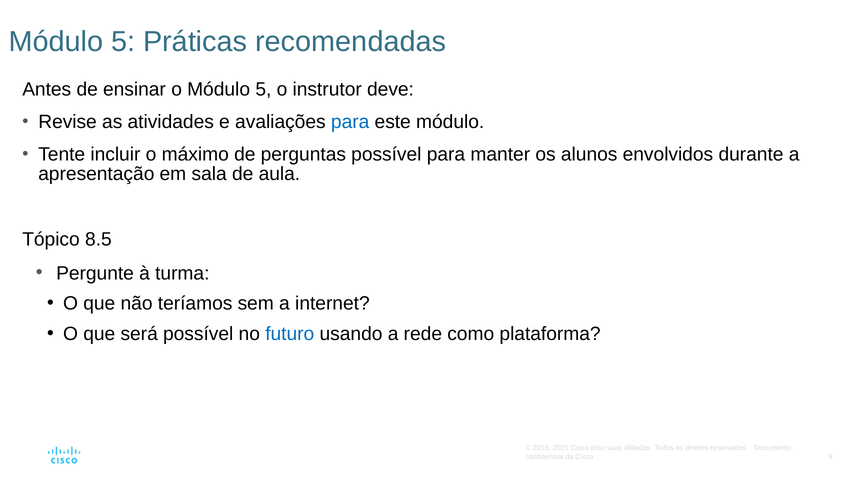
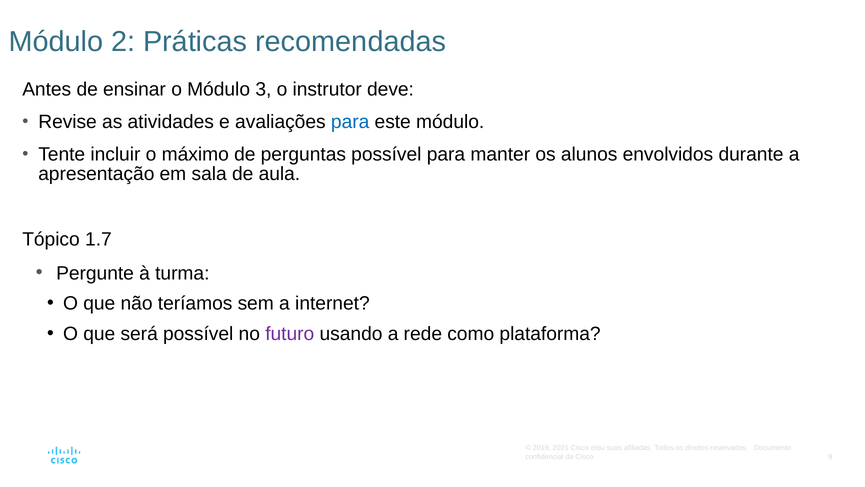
5 at (123, 42): 5 -> 2
o Módulo 5: 5 -> 3
8.5: 8.5 -> 1.7
futuro colour: blue -> purple
